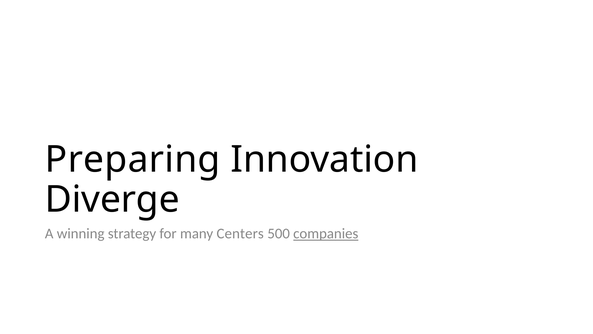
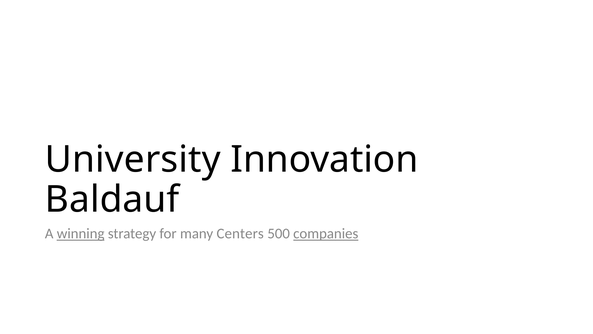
Preparing: Preparing -> University
Diverge: Diverge -> Baldauf
winning underline: none -> present
